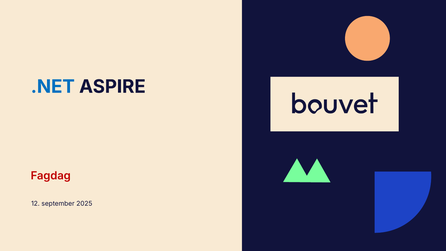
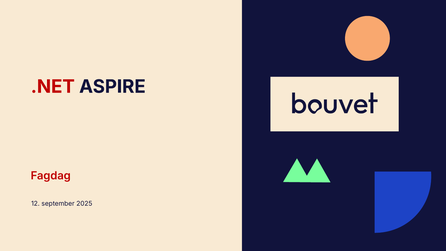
.NET colour: blue -> red
